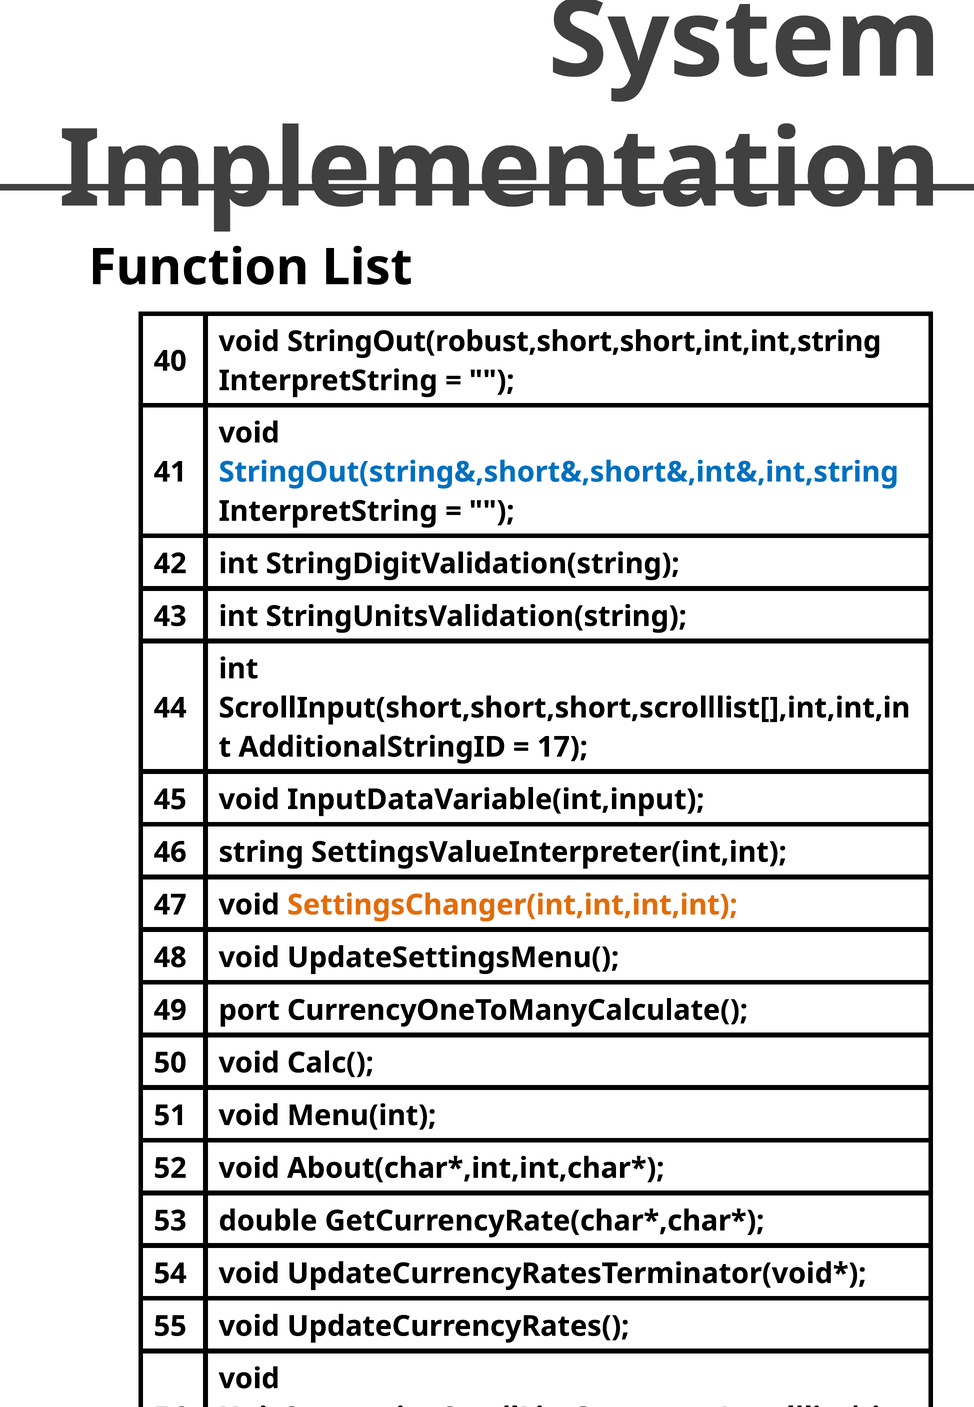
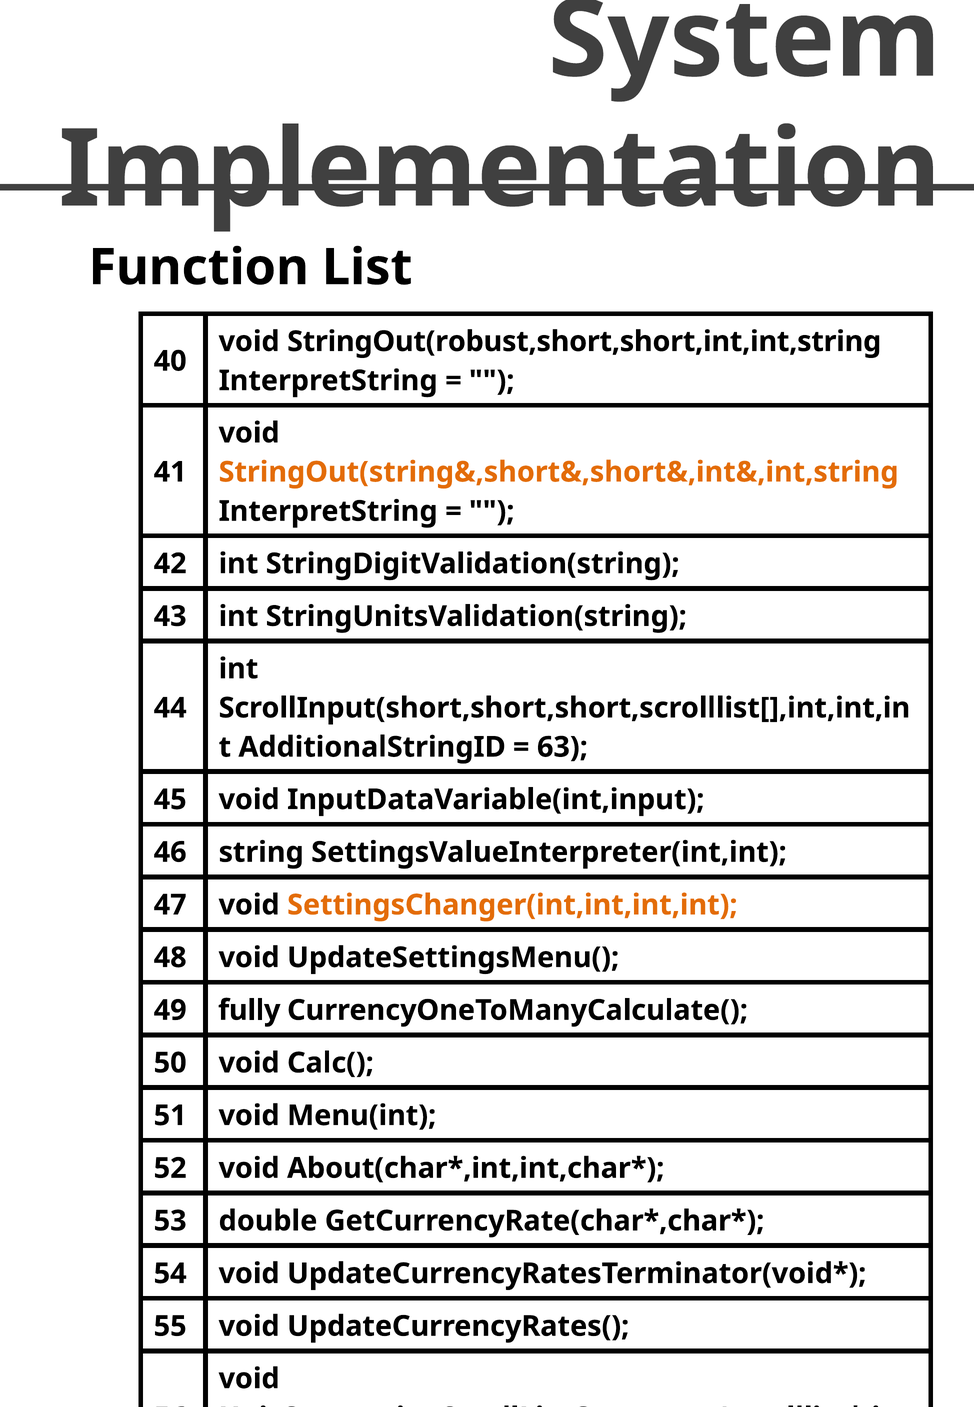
StringOut(string&,short&,short&,int&,int,string colour: blue -> orange
17: 17 -> 63
port: port -> fully
